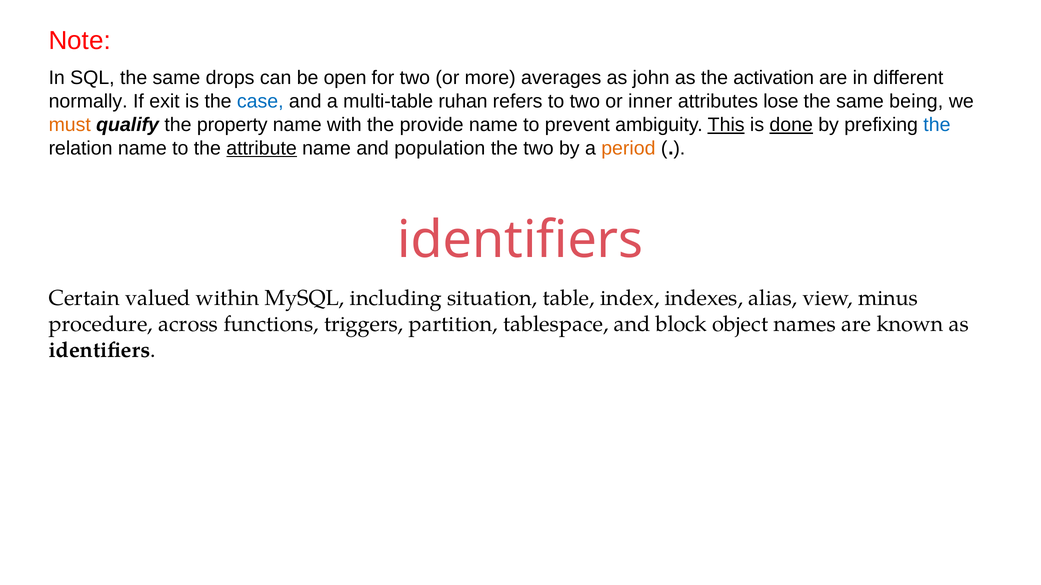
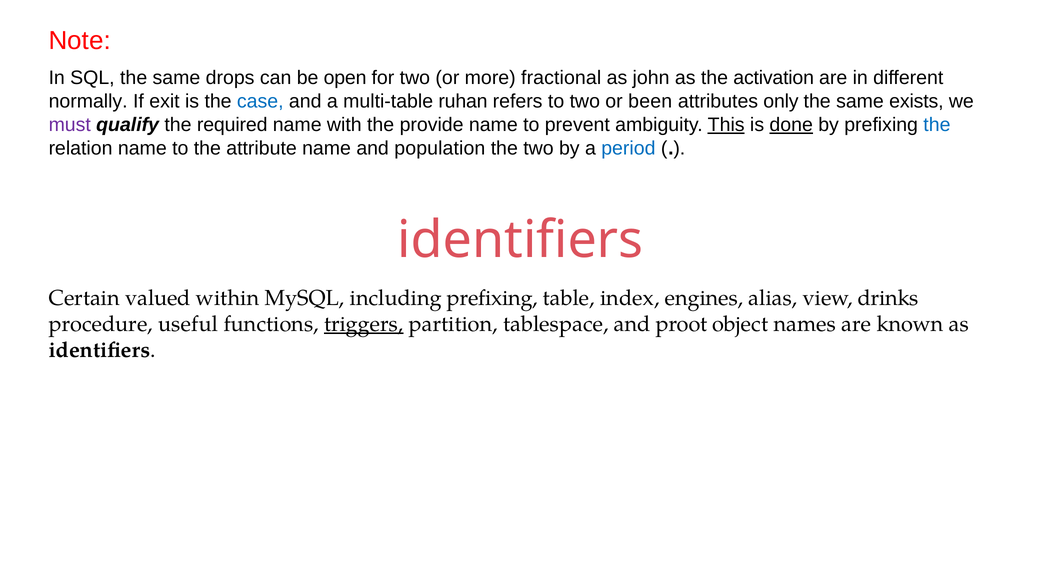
averages: averages -> fractional
inner: inner -> been
lose: lose -> only
being: being -> exists
must colour: orange -> purple
property: property -> required
attribute underline: present -> none
period colour: orange -> blue
including situation: situation -> prefixing
indexes: indexes -> engines
minus: minus -> drinks
across: across -> useful
triggers underline: none -> present
block: block -> proot
